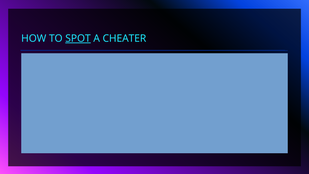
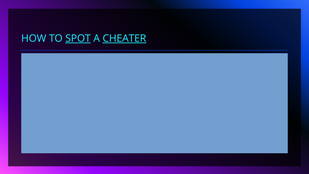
CHEATER underline: none -> present
